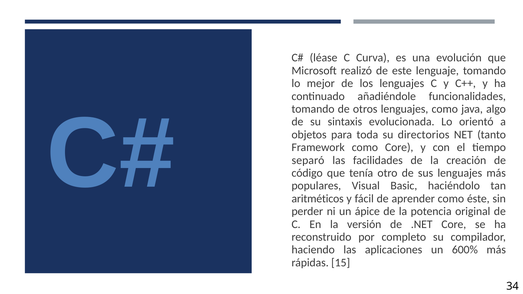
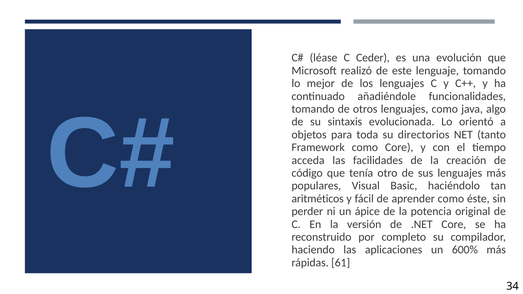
Curva: Curva -> Ceder
separó: separó -> acceda
15: 15 -> 61
